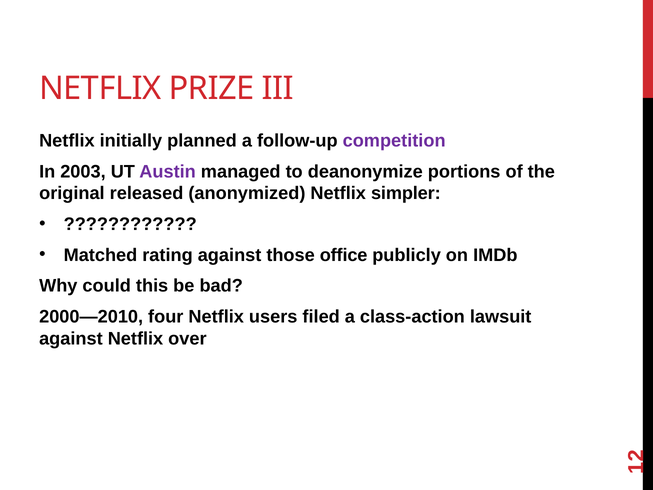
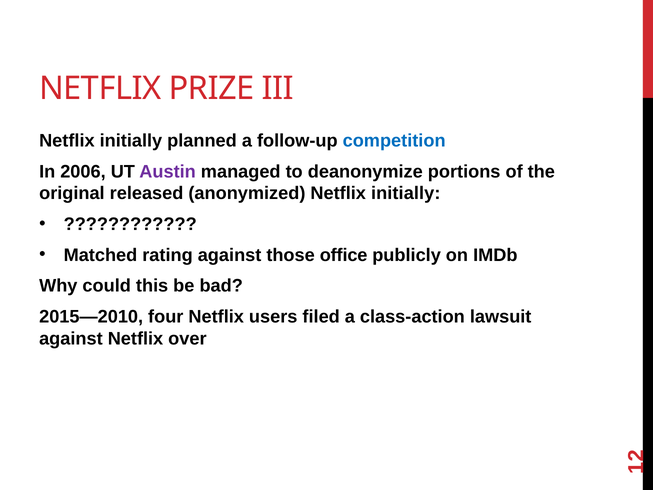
competition colour: purple -> blue
2003: 2003 -> 2006
anonymized Netflix simpler: simpler -> initially
2000—2010: 2000—2010 -> 2015—2010
